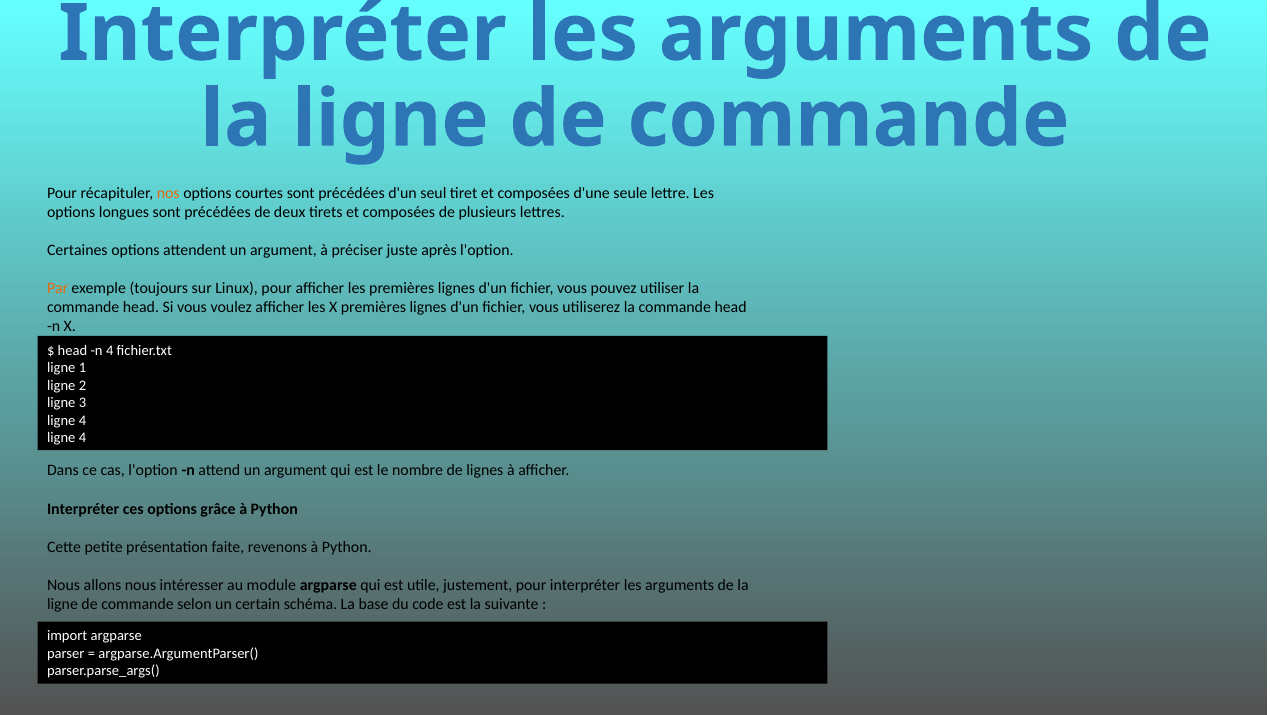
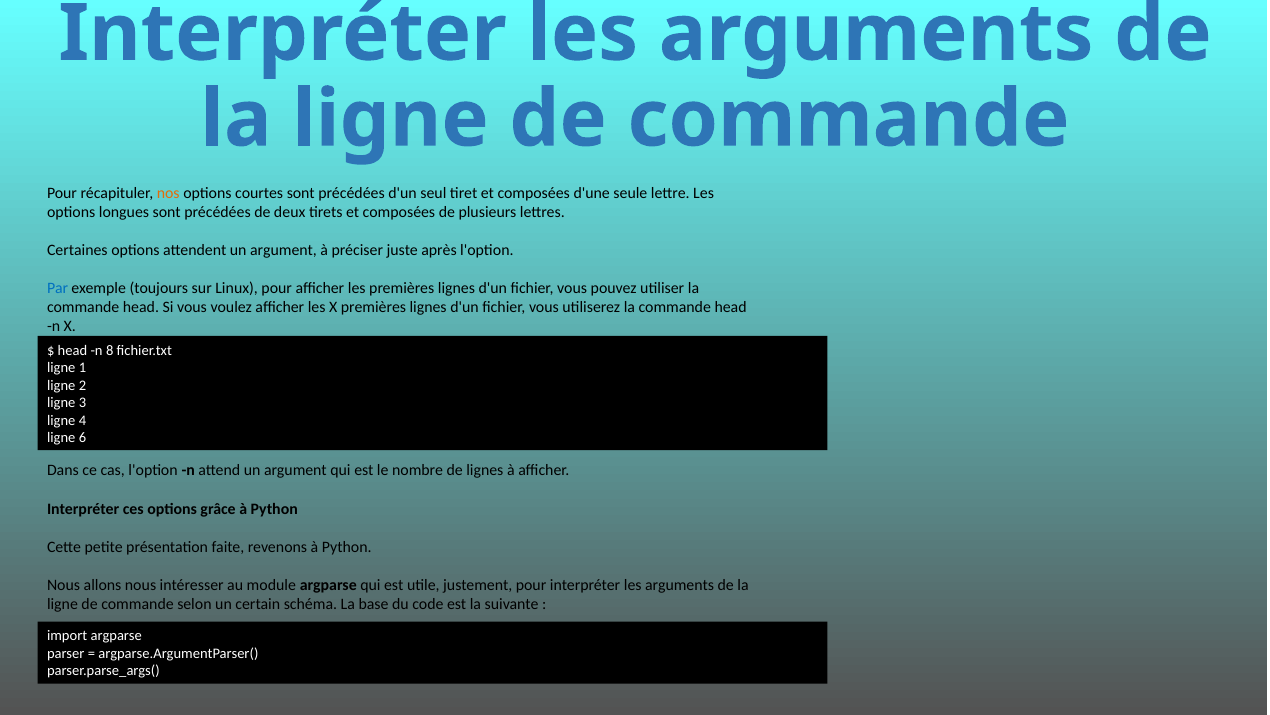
Par colour: orange -> blue
n 4: 4 -> 8
4 at (82, 437): 4 -> 6
